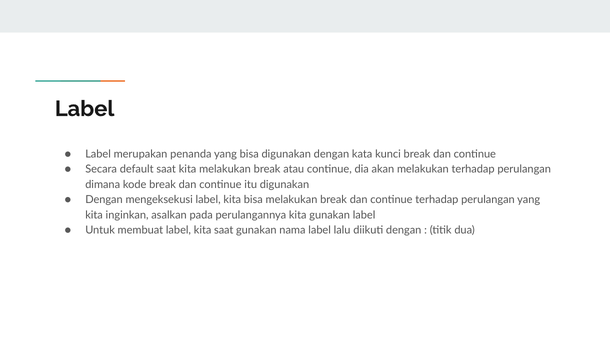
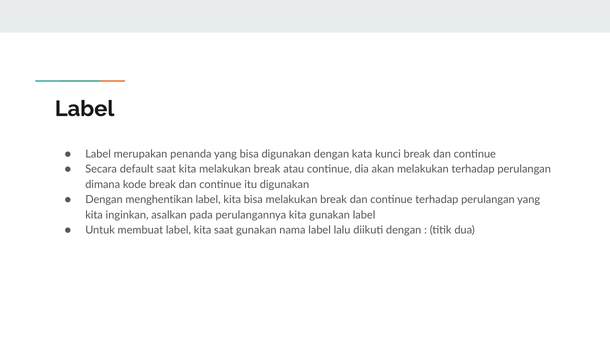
mengeksekusi: mengeksekusi -> menghentikan
